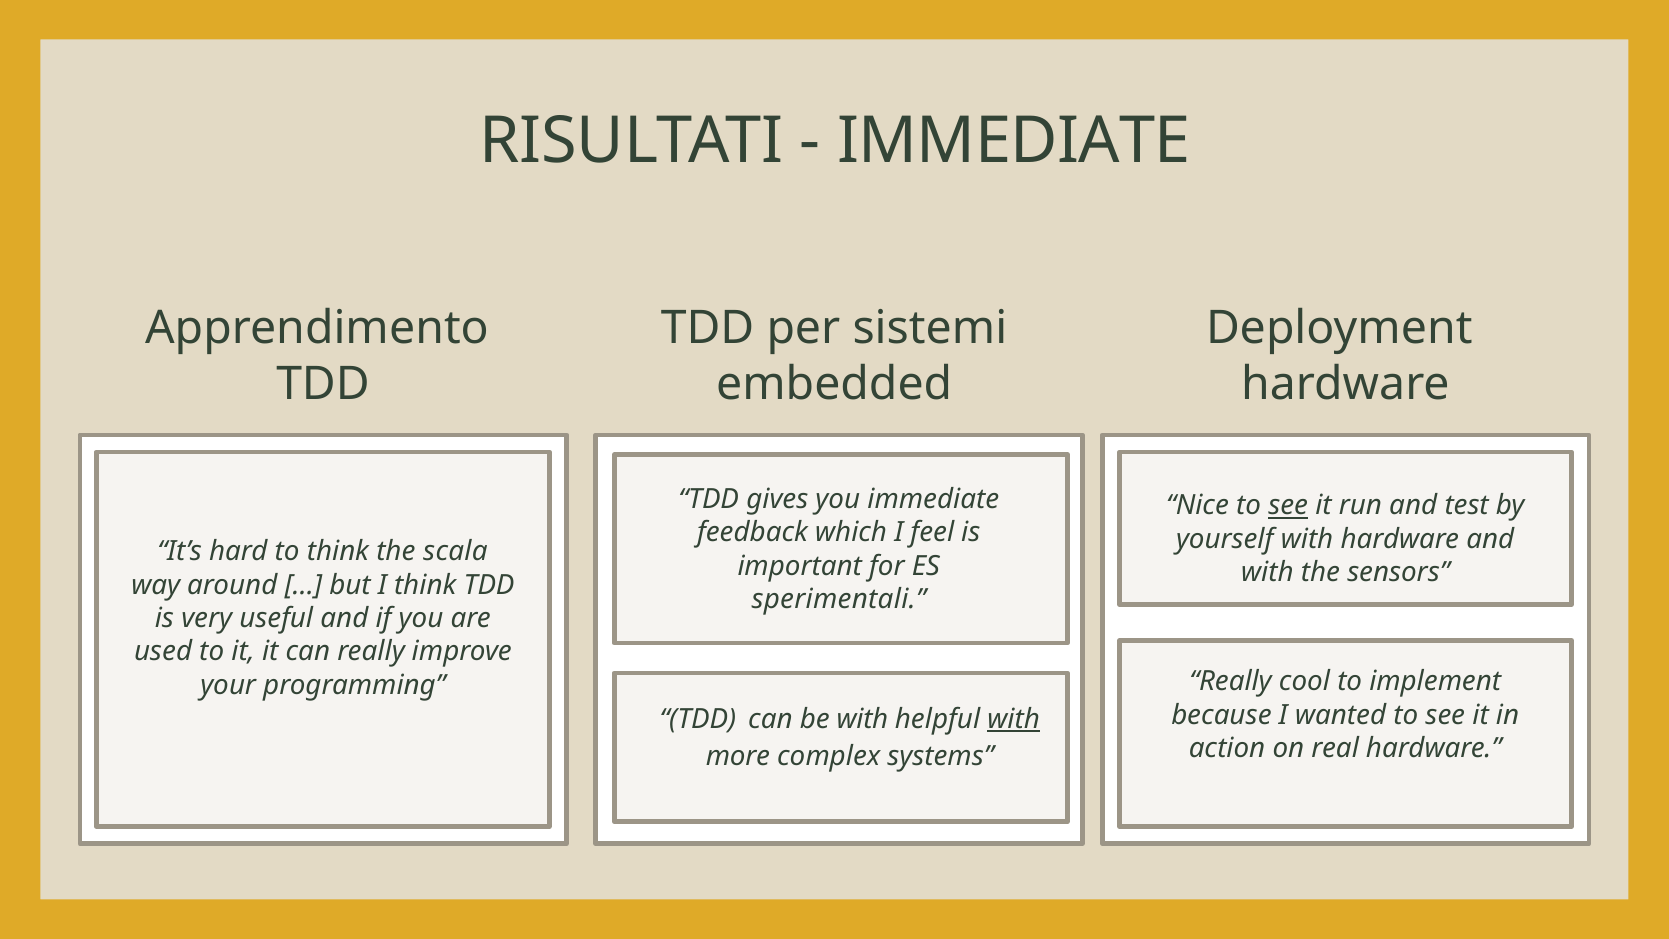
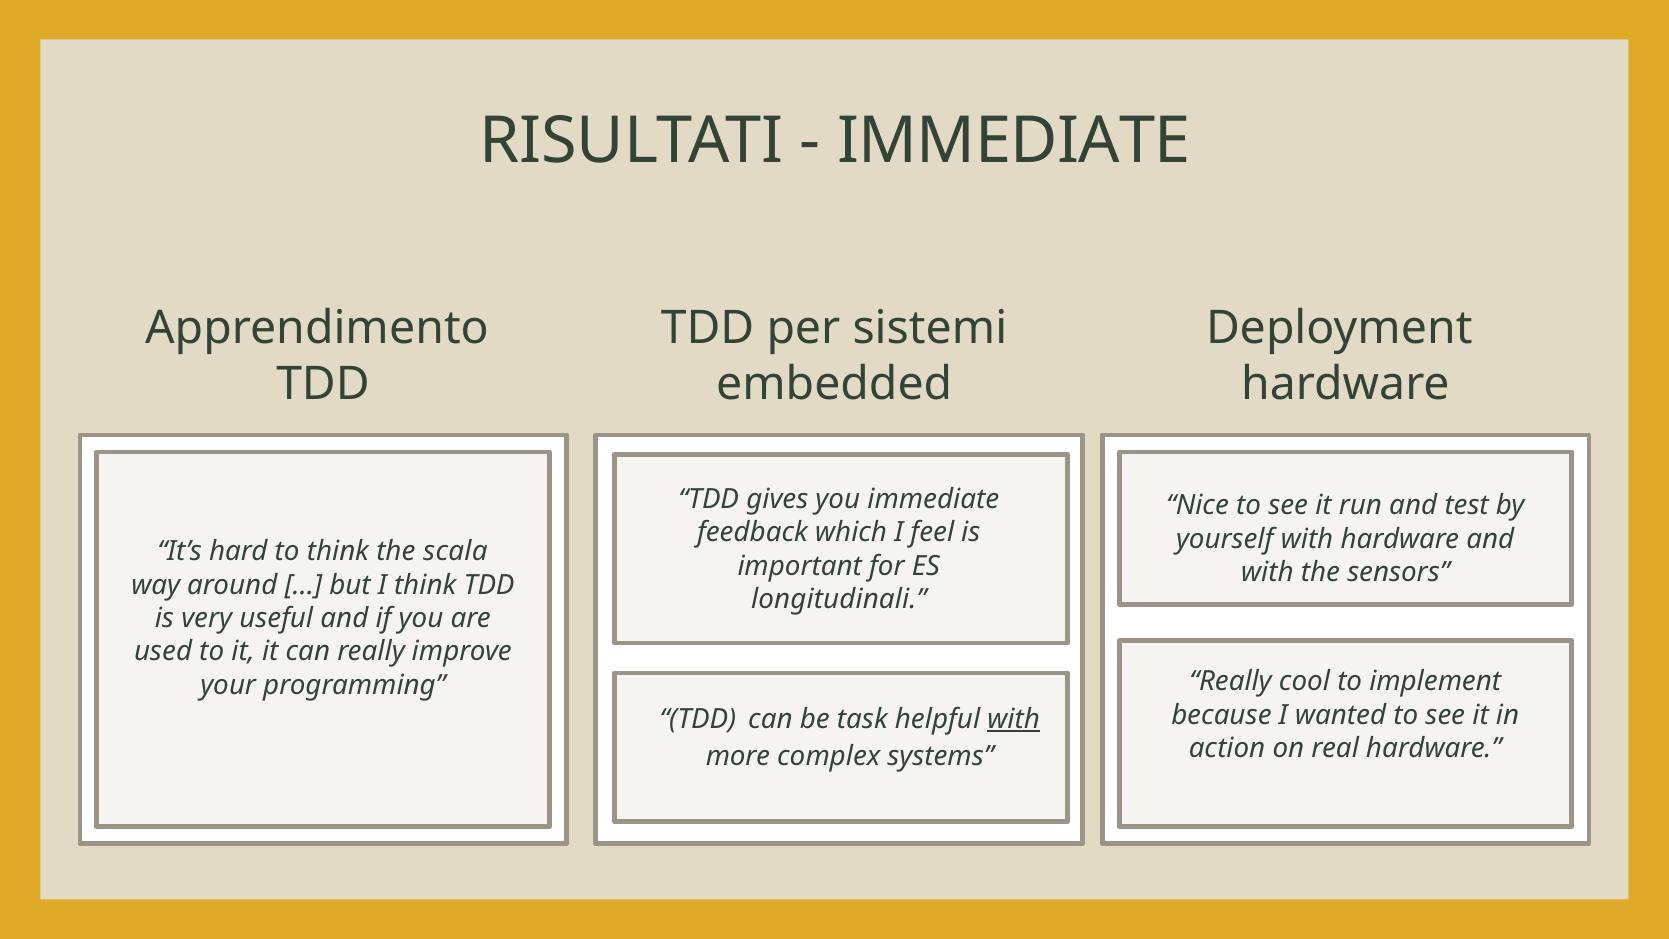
see at (1288, 506) underline: present -> none
sperimentali: sperimentali -> longitudinali
be with: with -> task
